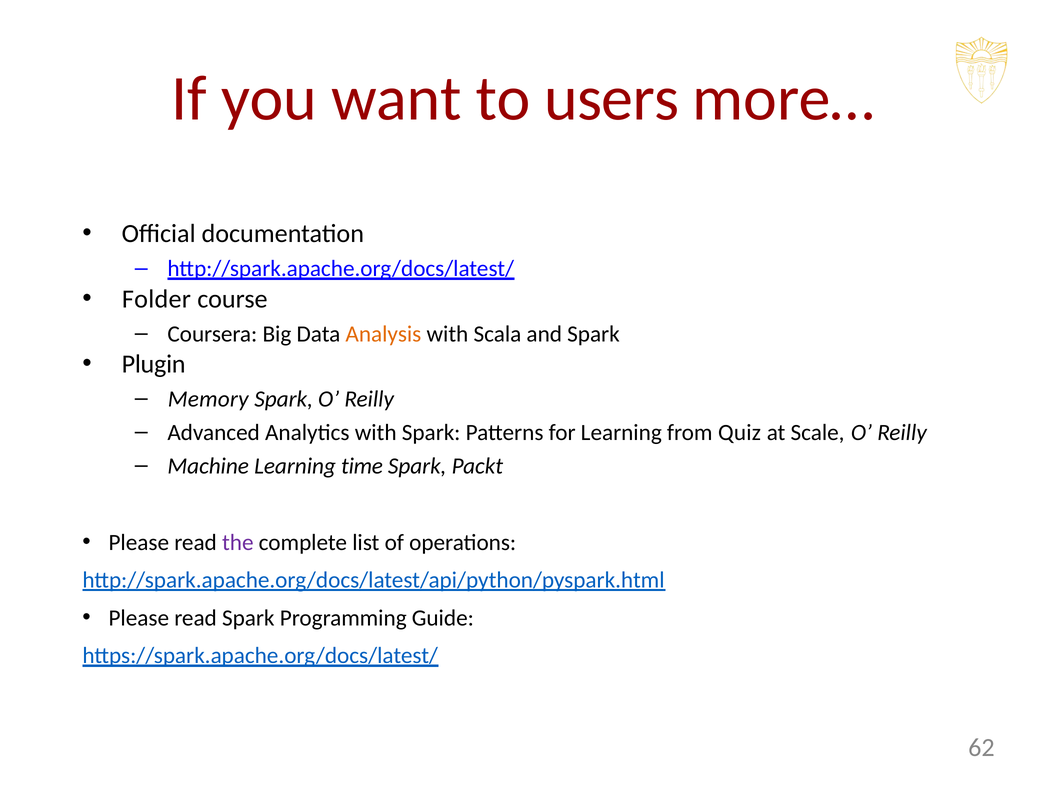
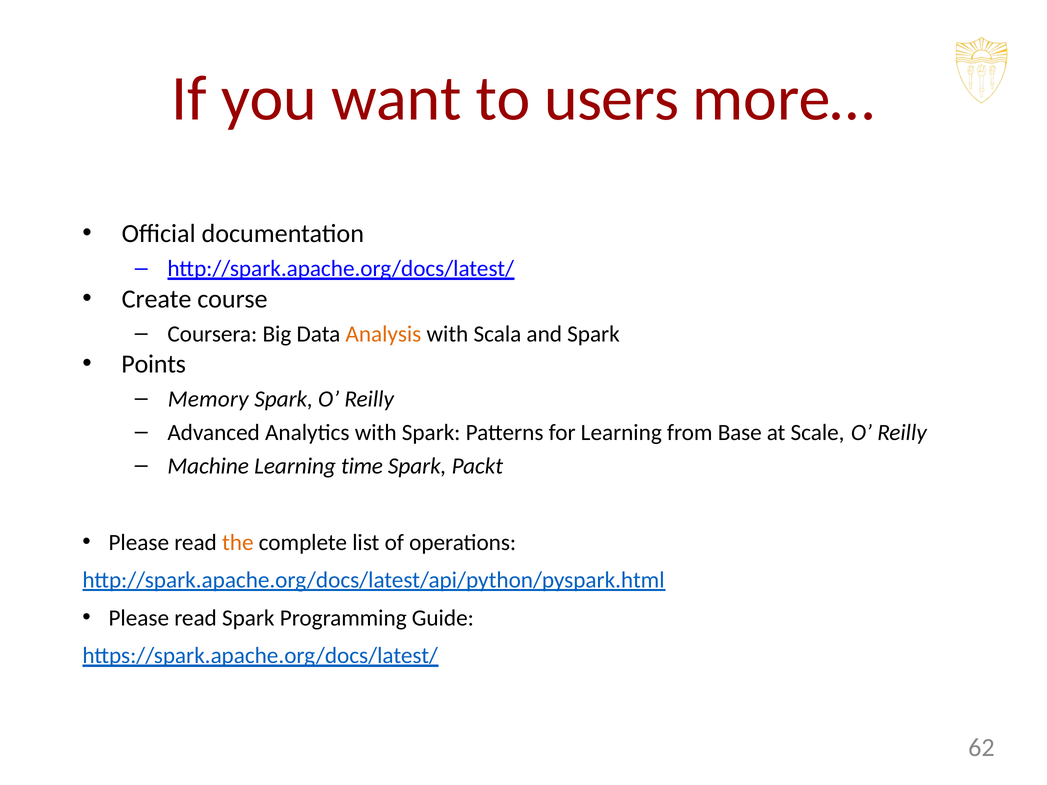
Folder: Folder -> Create
Plugin: Plugin -> Points
Quiz: Quiz -> Base
the colour: purple -> orange
